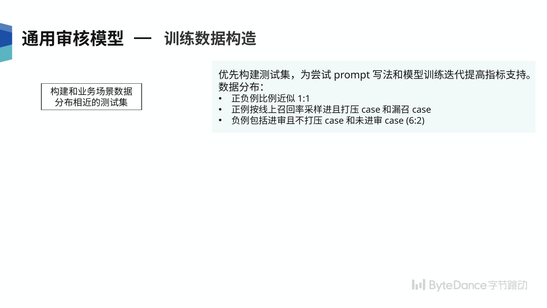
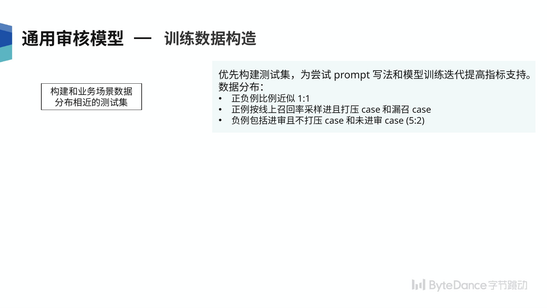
6:2: 6:2 -> 5:2
